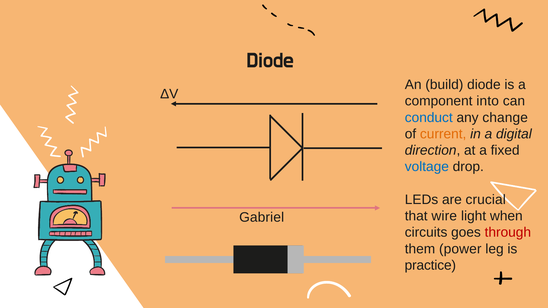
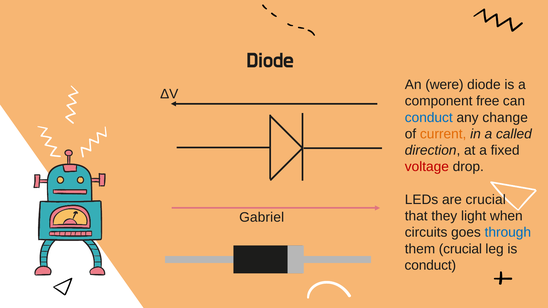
build: build -> were
into: into -> free
digital: digital -> called
voltage colour: blue -> red
wire: wire -> they
through colour: red -> blue
them power: power -> crucial
practice at (430, 266): practice -> conduct
